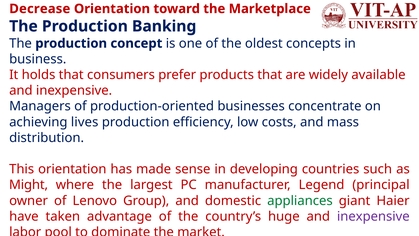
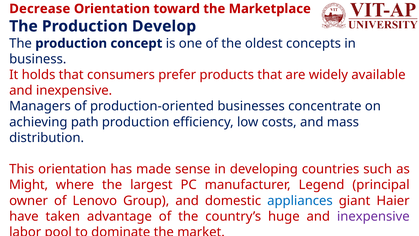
Banking: Banking -> Develop
lives: lives -> path
appliances colour: green -> blue
